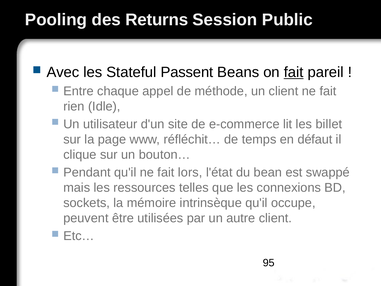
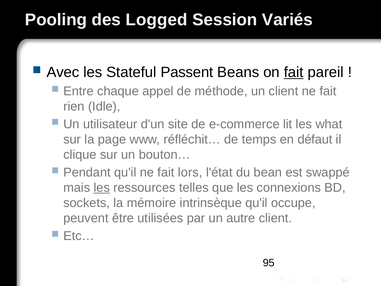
Returns: Returns -> Logged
Public: Public -> Variés
billet: billet -> what
les at (102, 188) underline: none -> present
